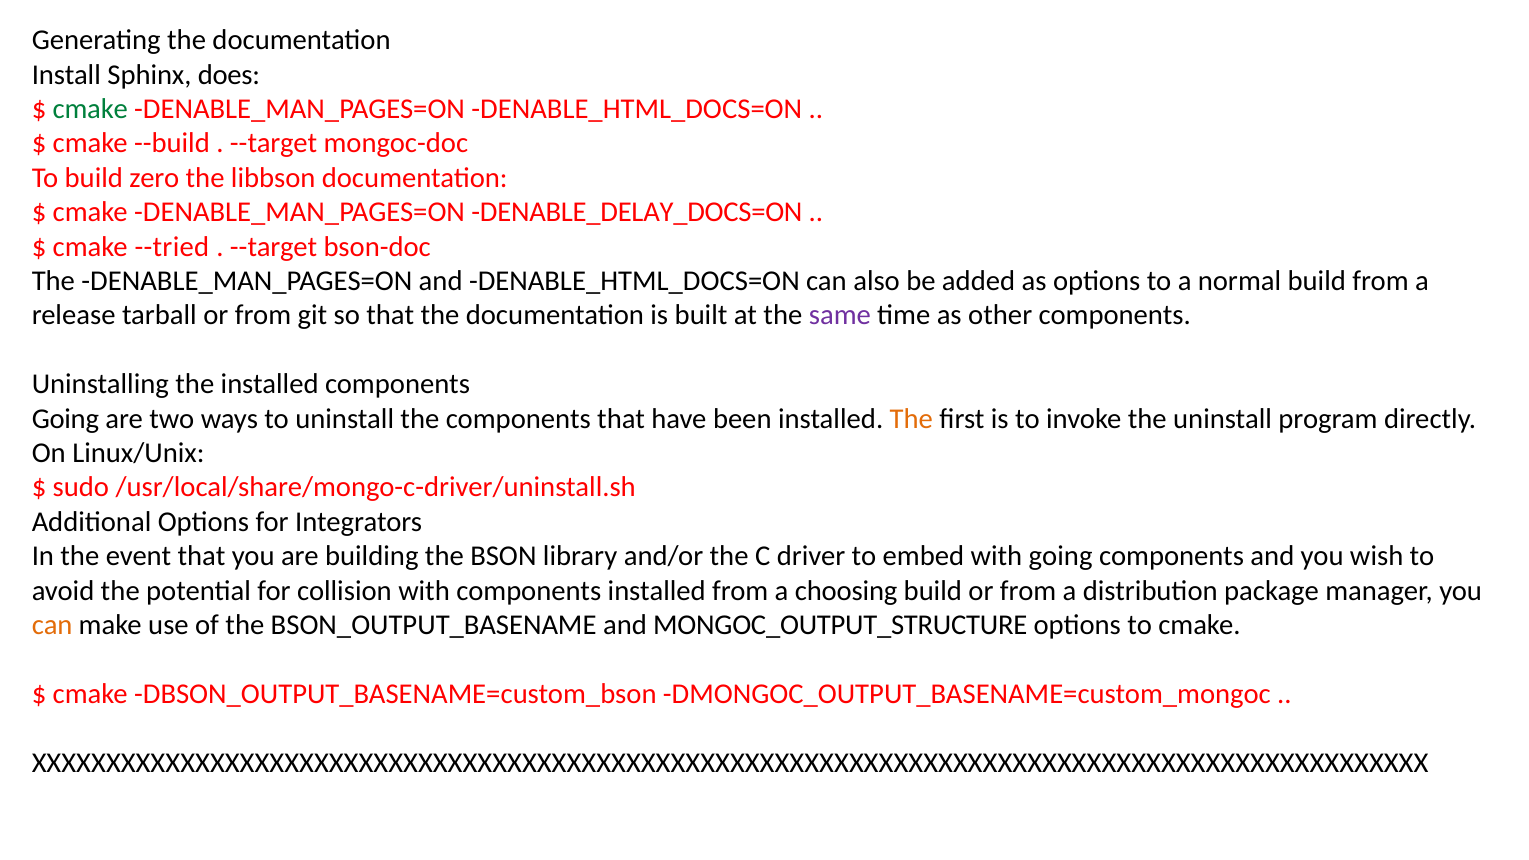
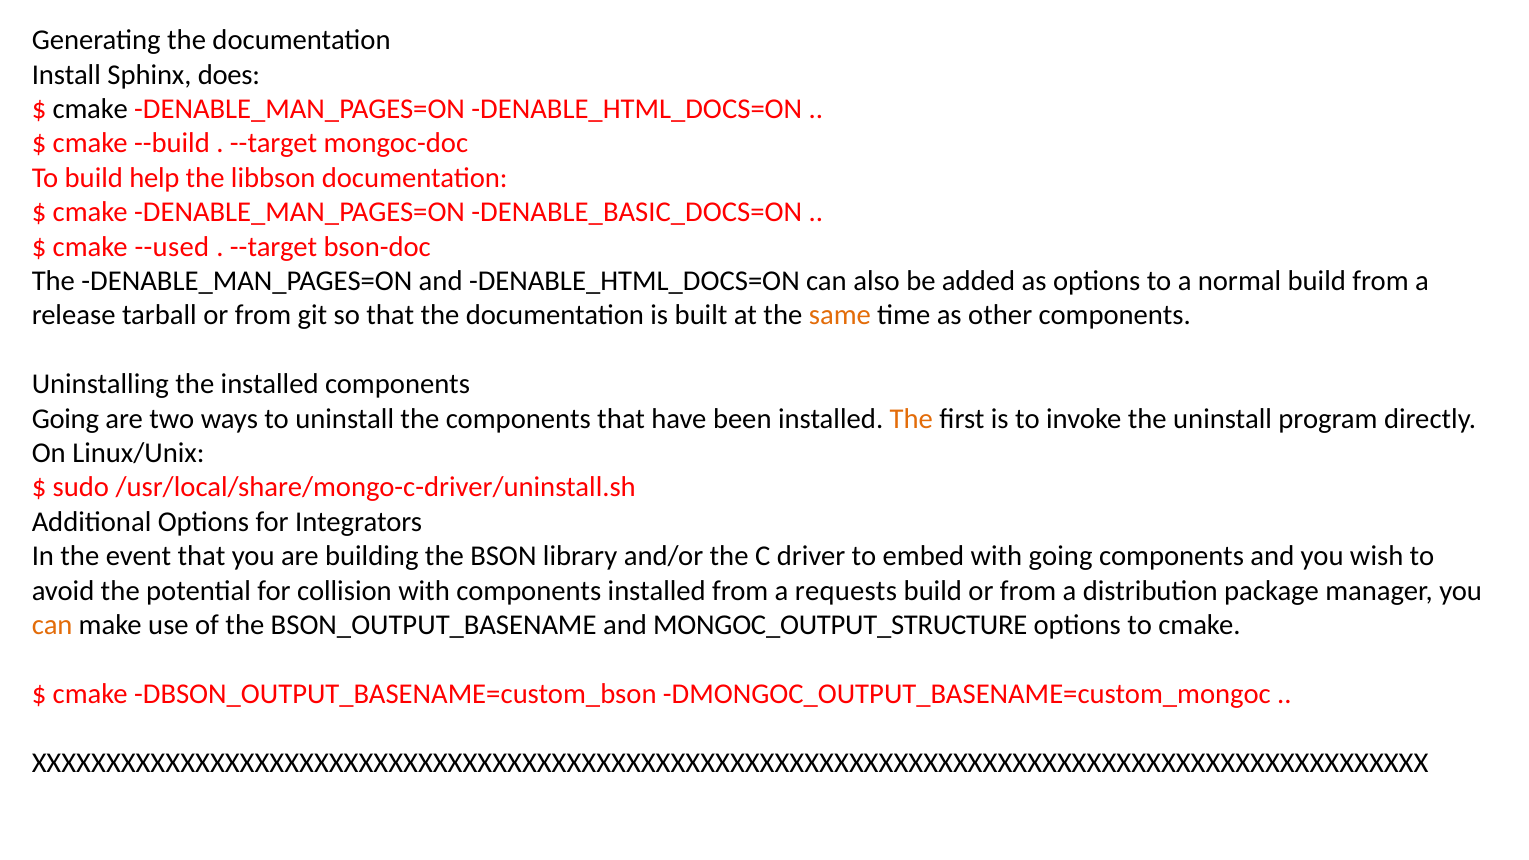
cmake at (90, 109) colour: green -> black
zero: zero -> help
DENABLE_DELAY_DOCS=ON: DENABLE_DELAY_DOCS=ON -> DENABLE_BASIC_DOCS=ON
--tried: --tried -> --used
same colour: purple -> orange
choosing: choosing -> requests
